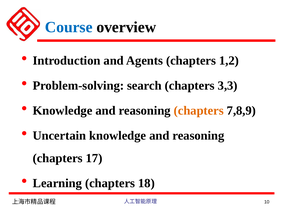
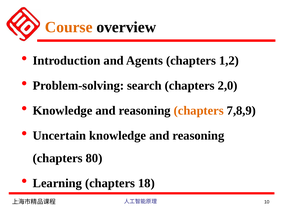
Course colour: blue -> orange
3,3: 3,3 -> 2,0
17: 17 -> 80
